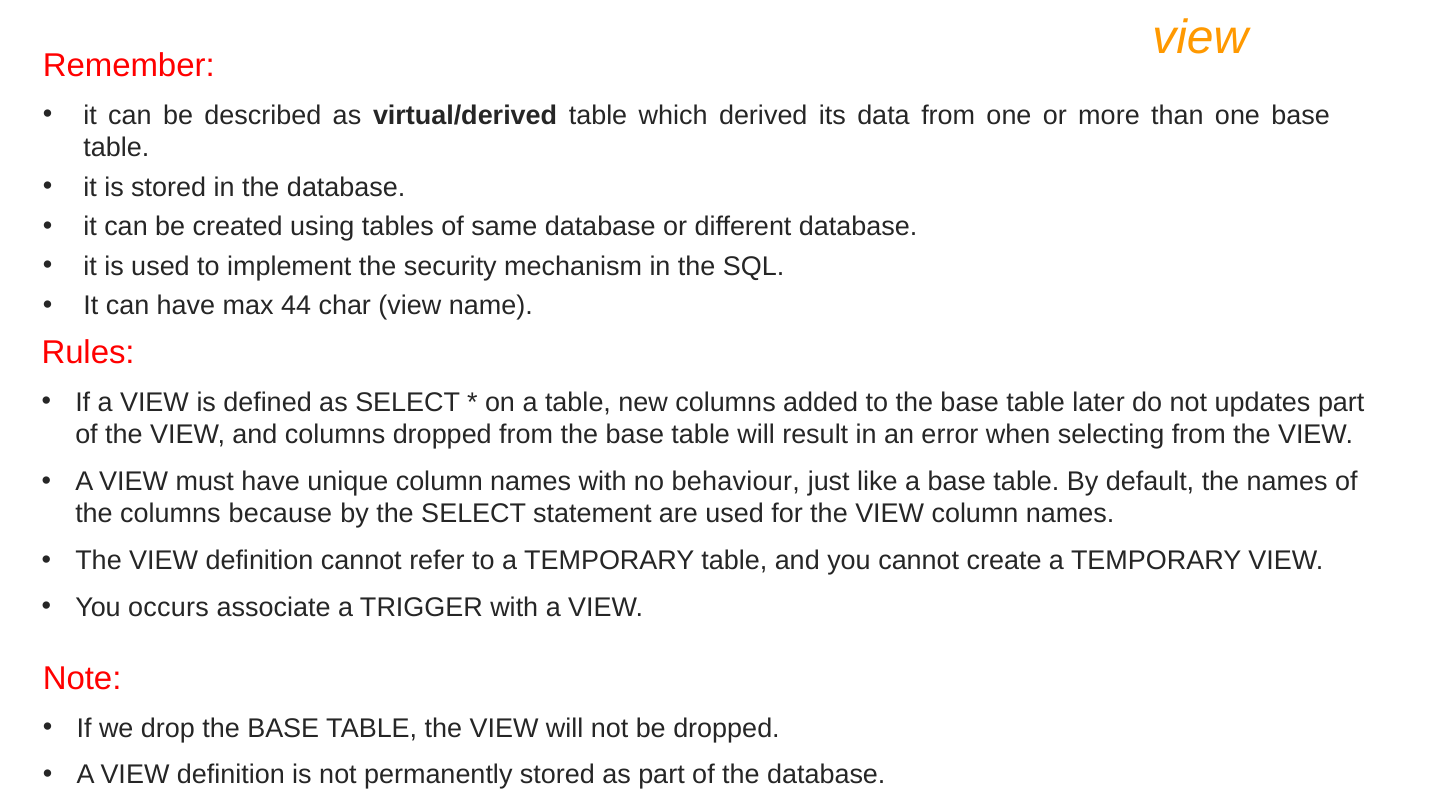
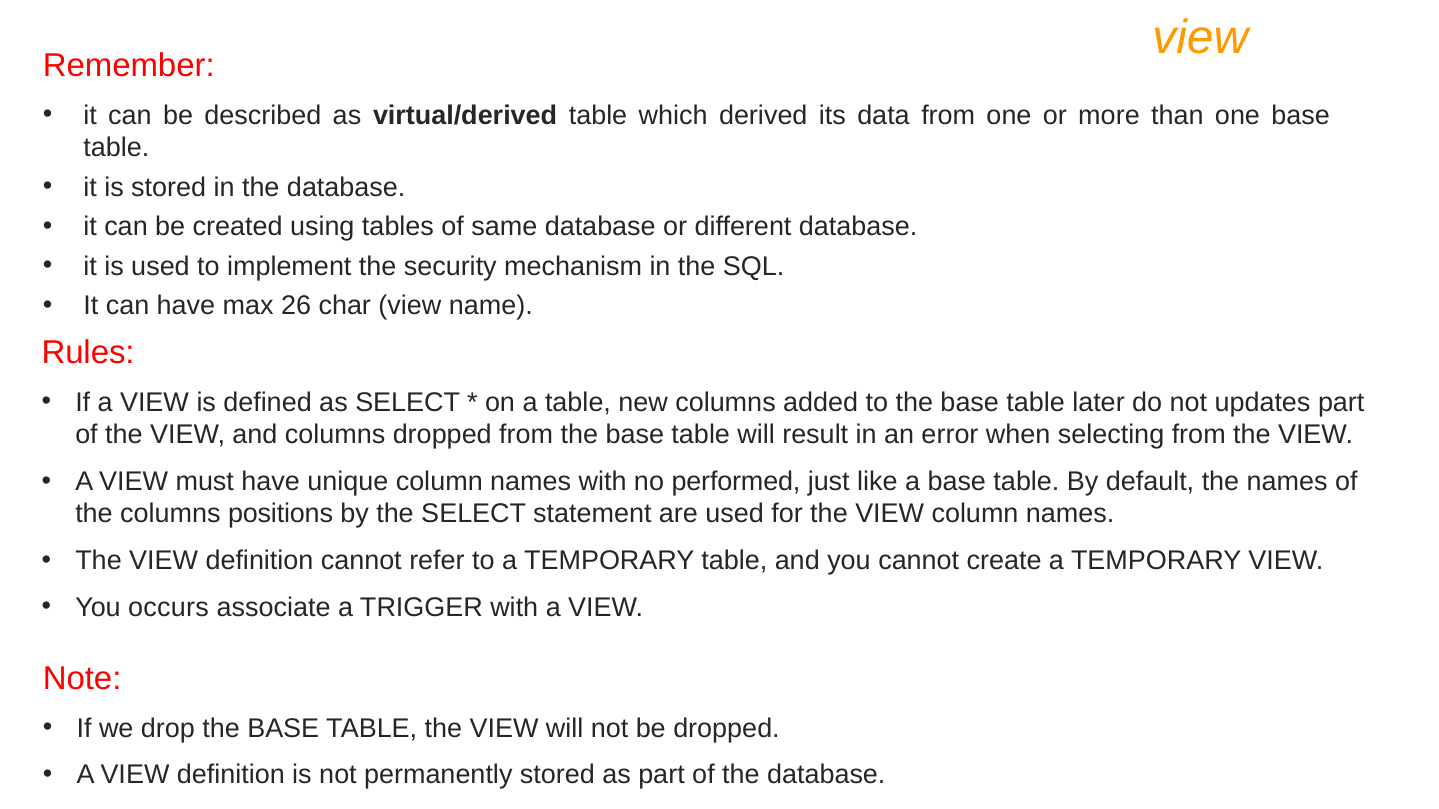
44: 44 -> 26
behaviour: behaviour -> performed
because: because -> positions
